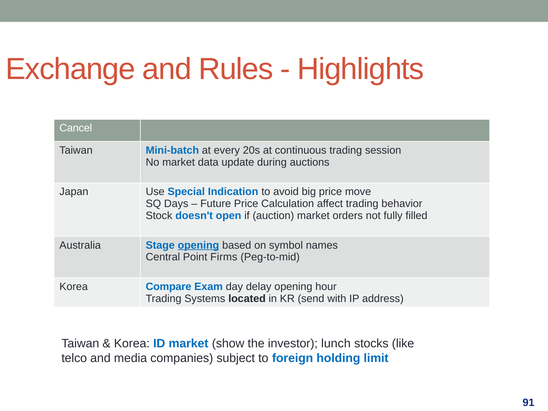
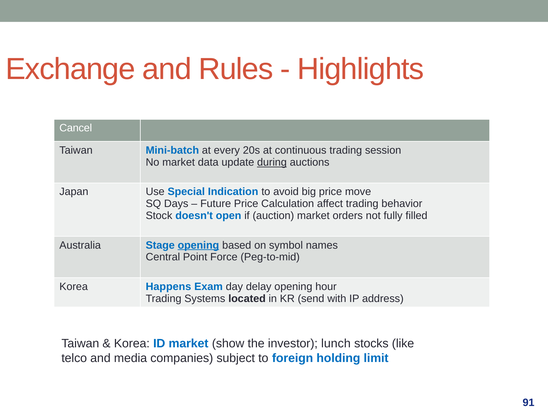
during underline: none -> present
Firms: Firms -> Force
Compare: Compare -> Happens
